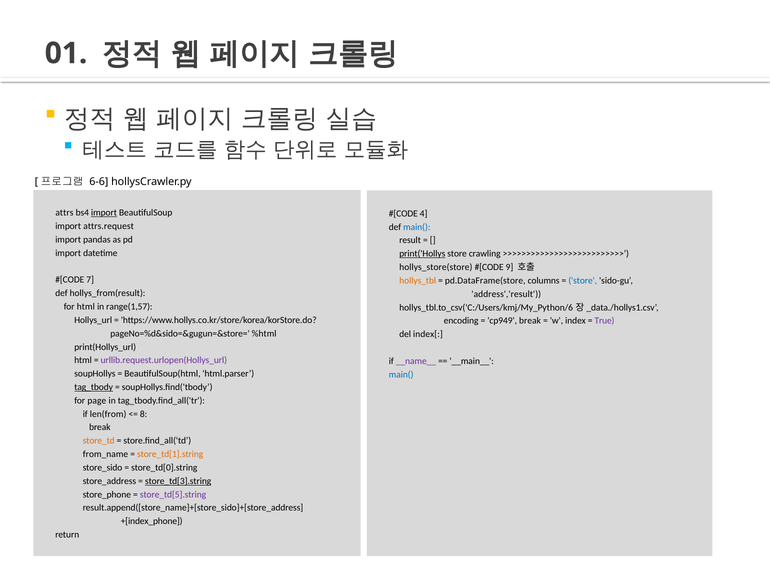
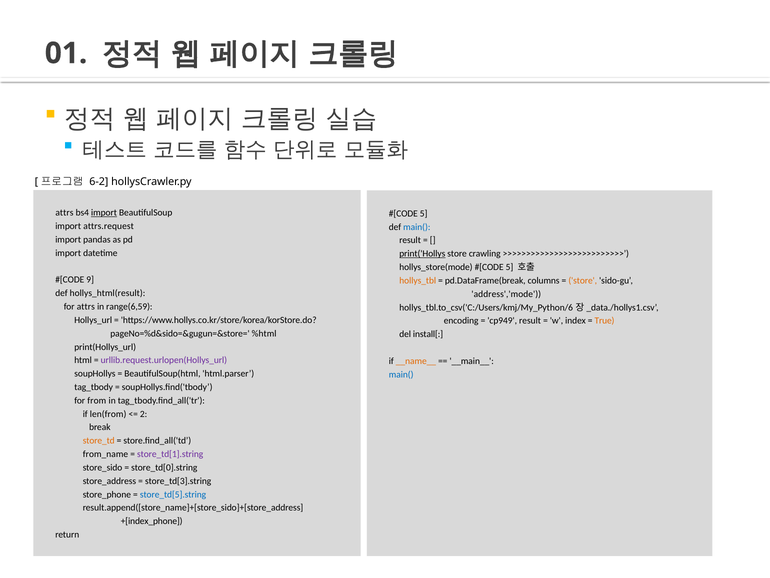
6-6: 6-6 -> 6-2
4 at (424, 213): 4 -> 5
hollys_store(store: hollys_store(store -> hollys_store(mode
9 at (509, 267): 9 -> 5
7: 7 -> 9
pd.DataFrame(store: pd.DataFrame(store -> pd.DataFrame(break
store at (583, 280) colour: blue -> orange
hollys_from(result: hollys_from(result -> hollys_html(result
address','result: address','result -> address','mode
for html: html -> attrs
range(1,57: range(1,57 -> range(6,59
cp949 break: break -> result
True colour: purple -> orange
index[: index[ -> install[
__name__ colour: purple -> orange
tag_tbody underline: present -> none
page: page -> from
8: 8 -> 2
store_td[1].string colour: orange -> purple
store_td[3].string underline: present -> none
store_td[5].string colour: purple -> blue
